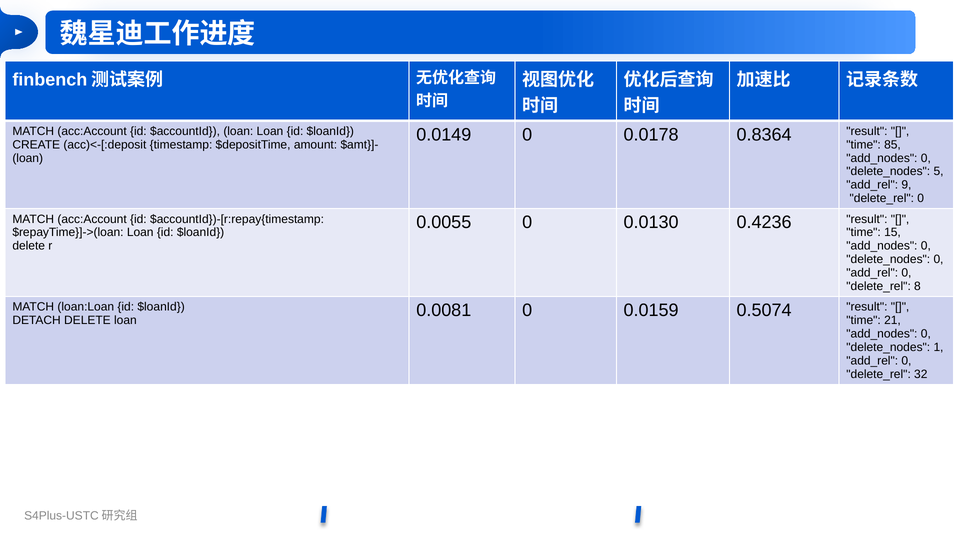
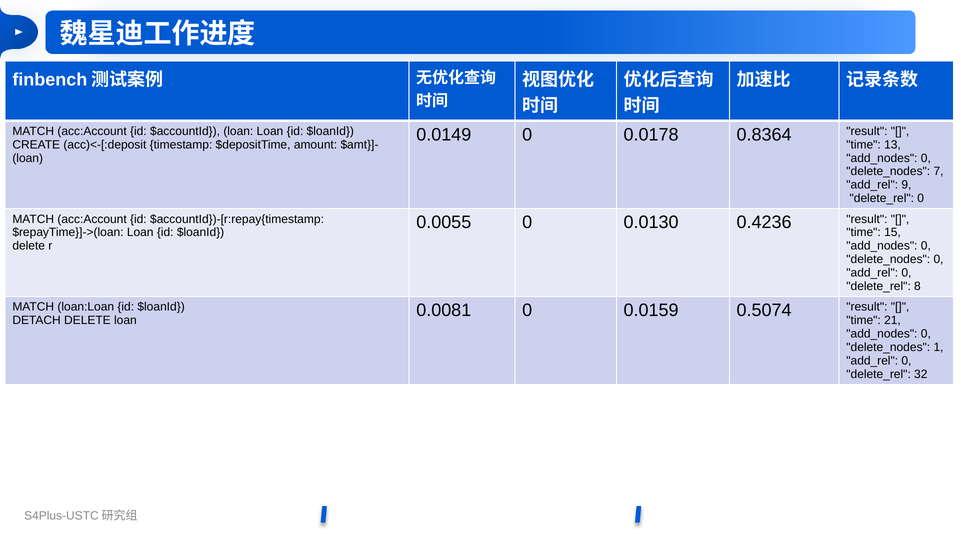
85: 85 -> 13
5: 5 -> 7
